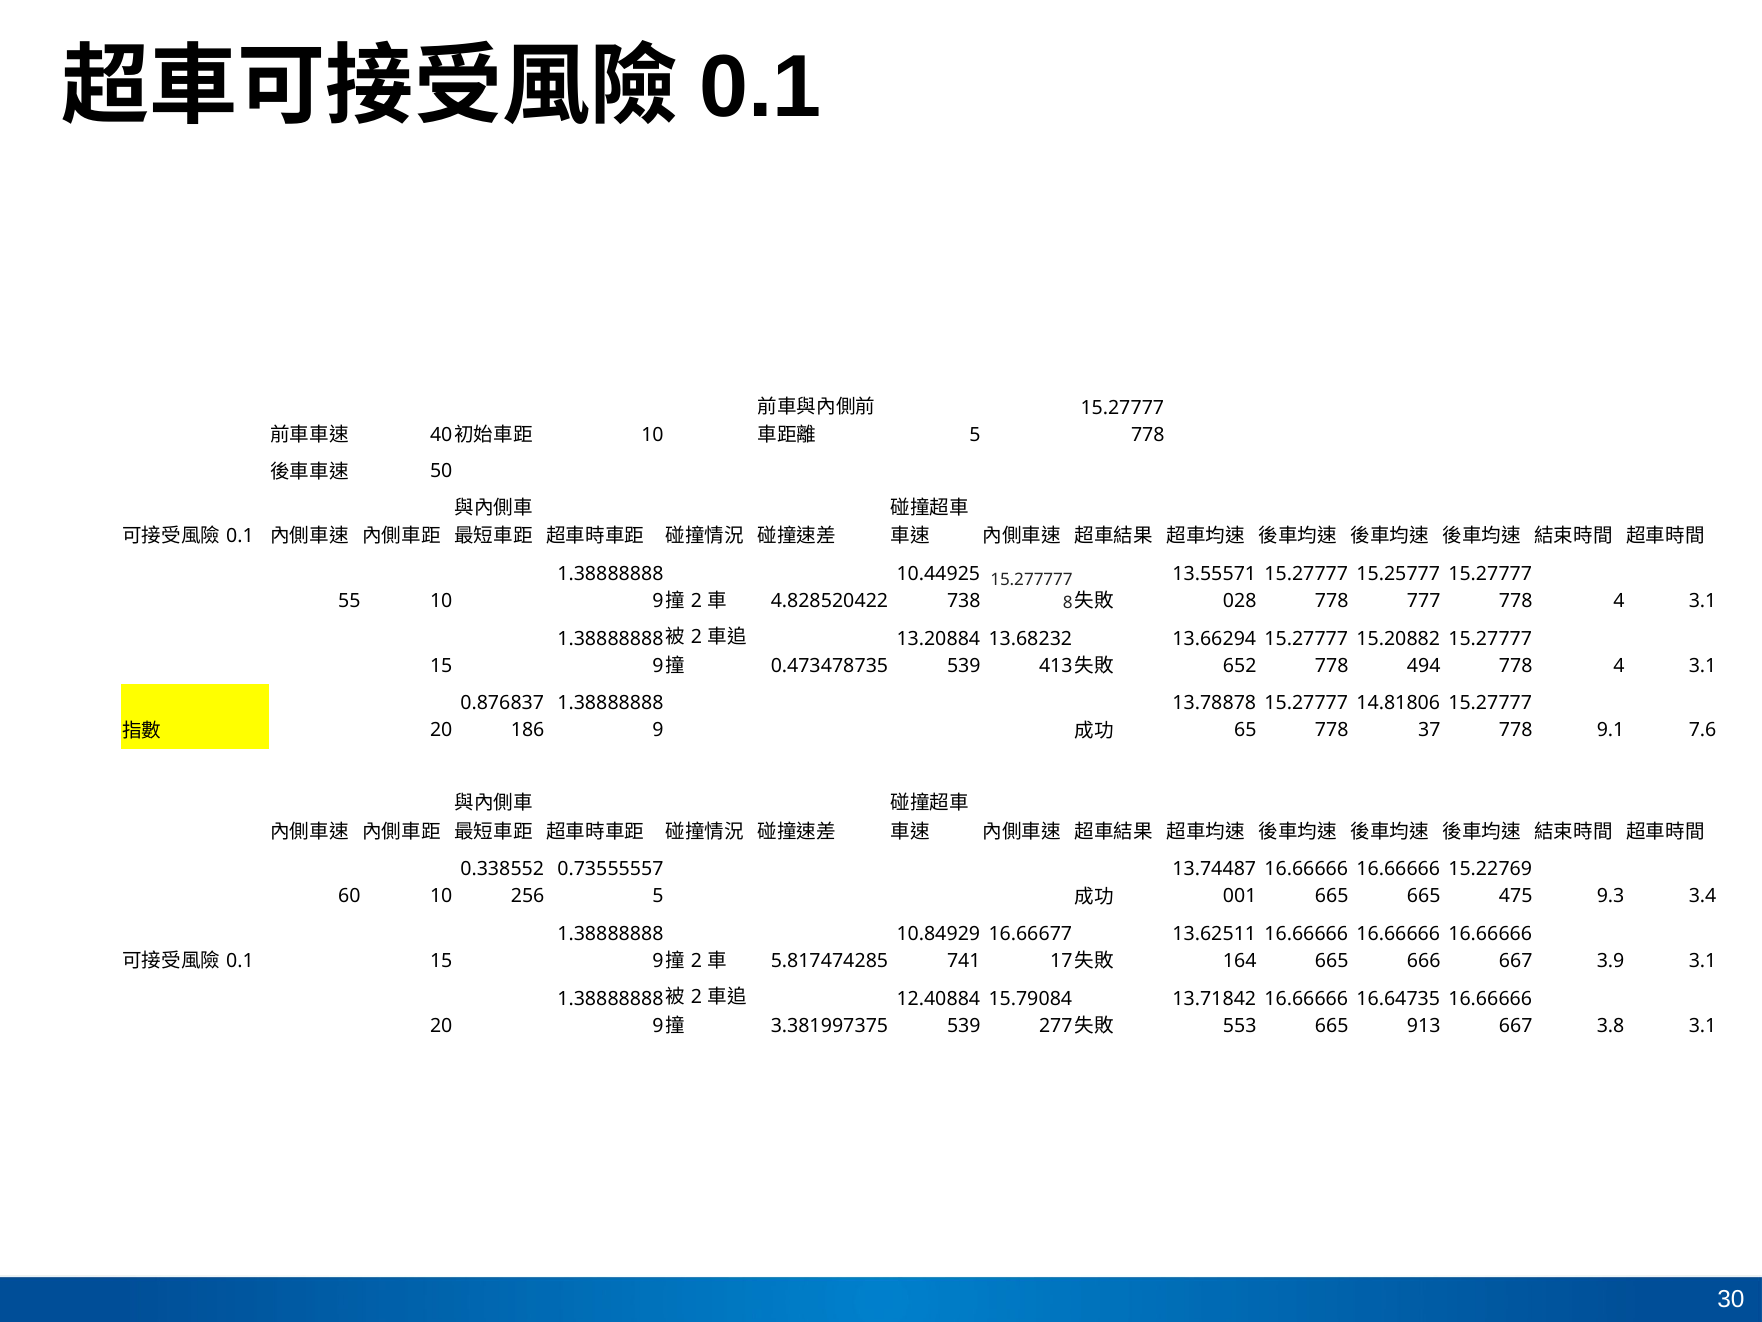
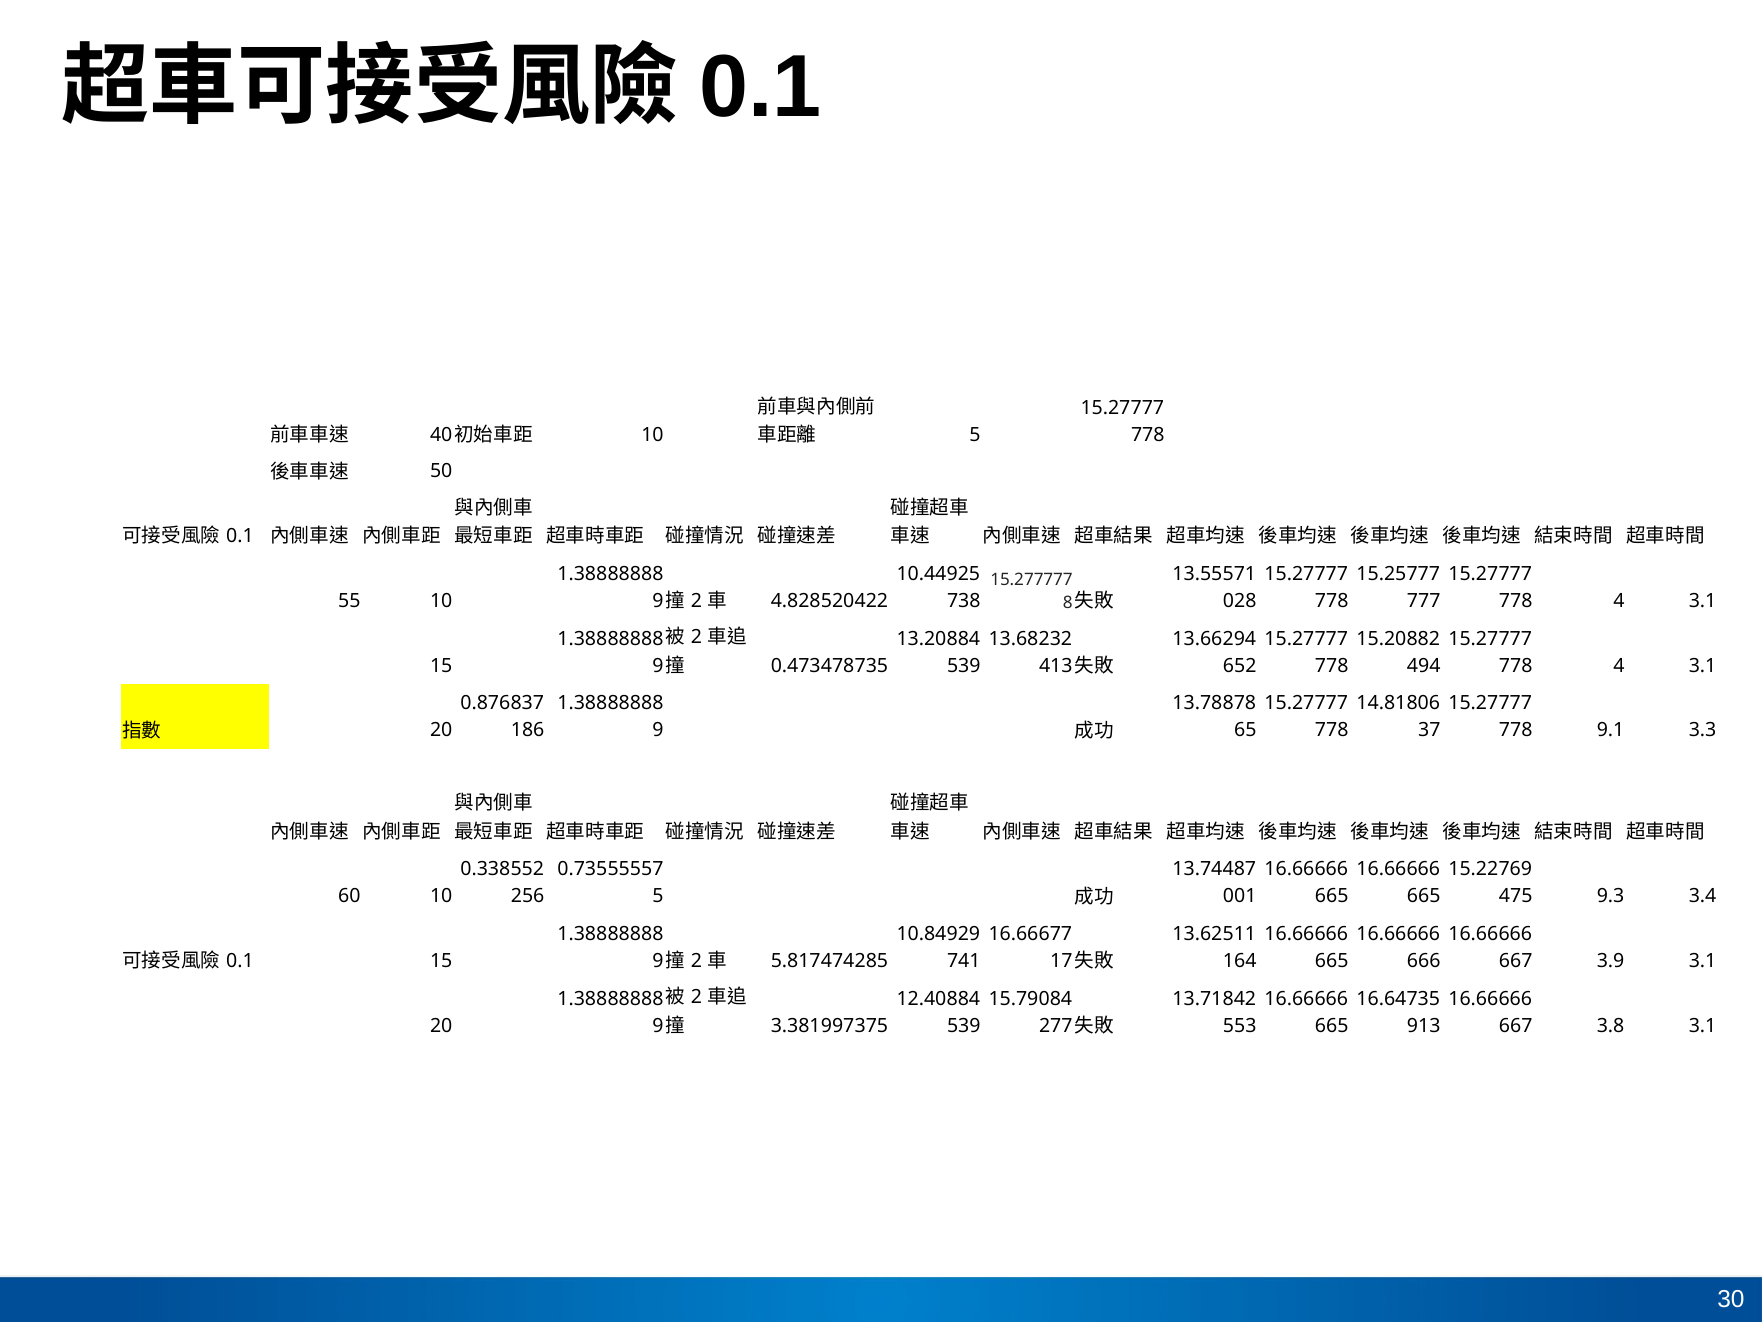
7.6: 7.6 -> 3.3
